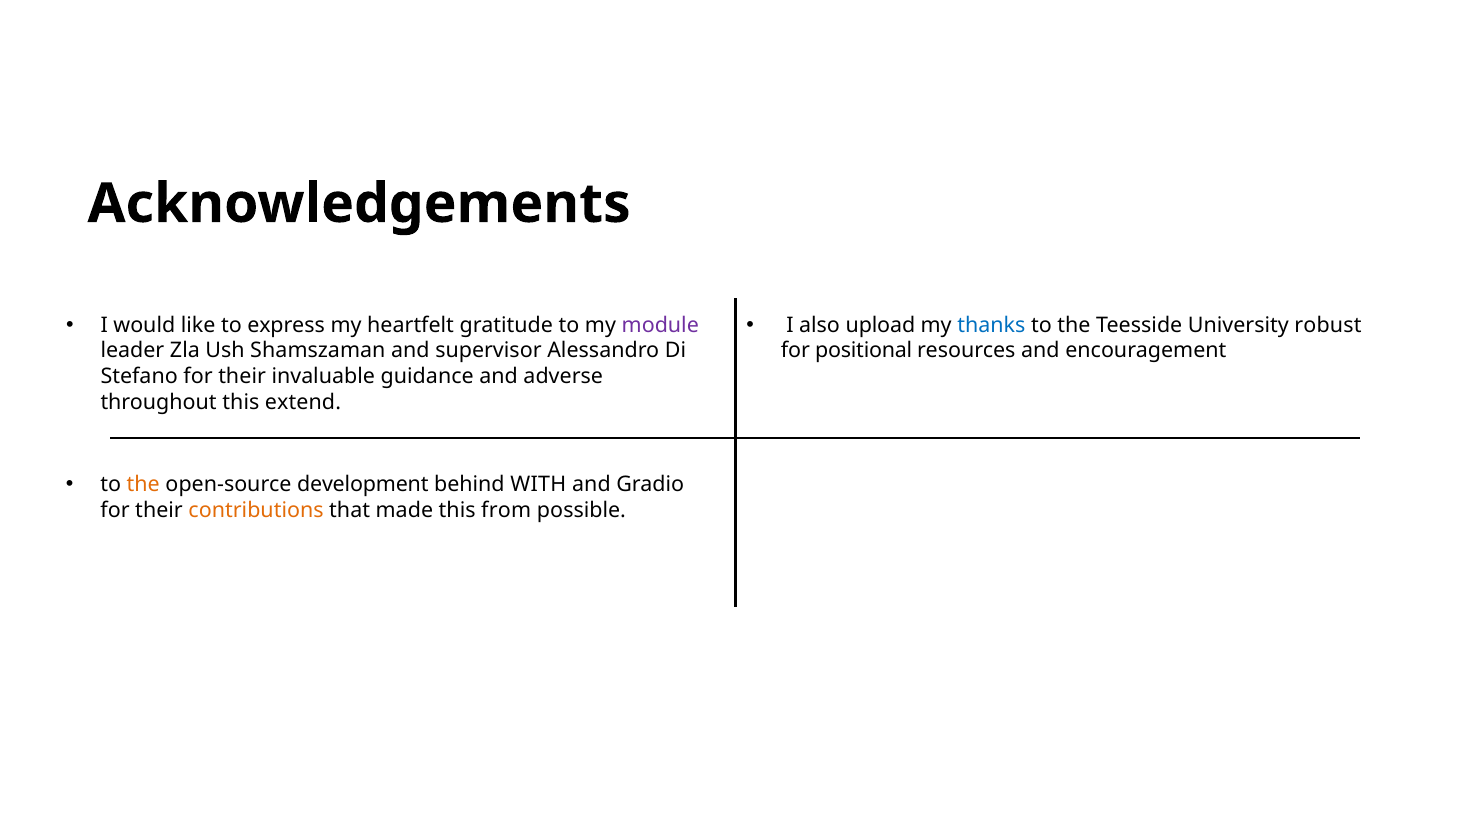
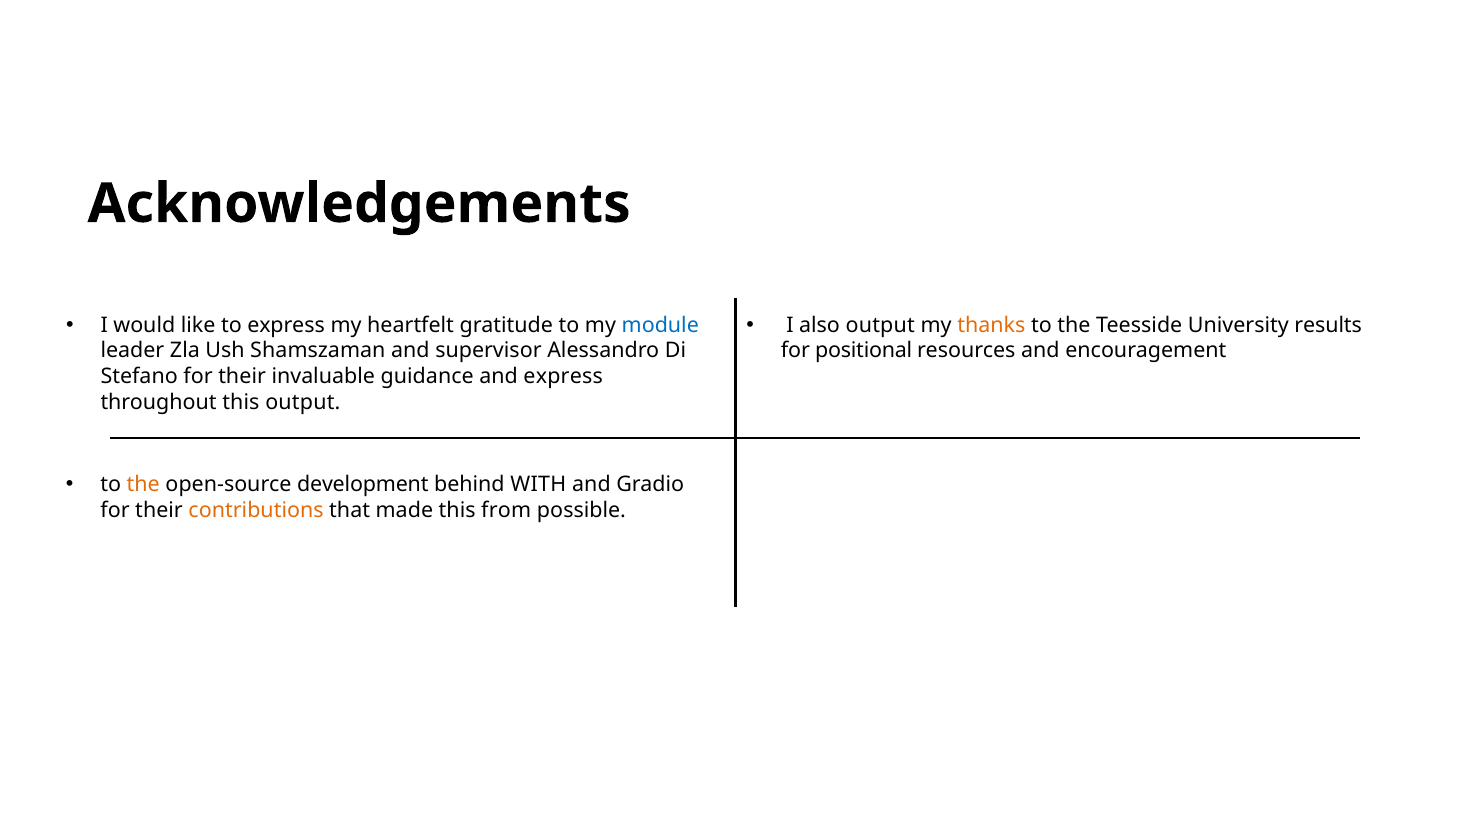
module colour: purple -> blue
also upload: upload -> output
thanks colour: blue -> orange
robust: robust -> results
and adverse: adverse -> express
this extend: extend -> output
